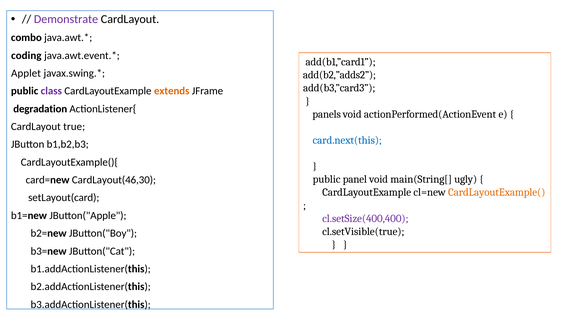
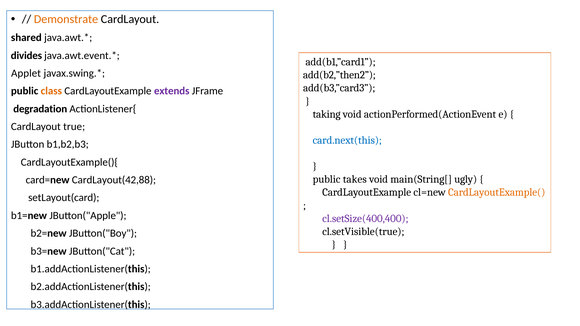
Demonstrate colour: purple -> orange
combo: combo -> shared
coding: coding -> divides
add(b2,”adds2: add(b2,”adds2 -> add(b2,”then2
class colour: purple -> orange
extends colour: orange -> purple
panels: panels -> taking
panel: panel -> takes
CardLayout(46,30: CardLayout(46,30 -> CardLayout(42,88
